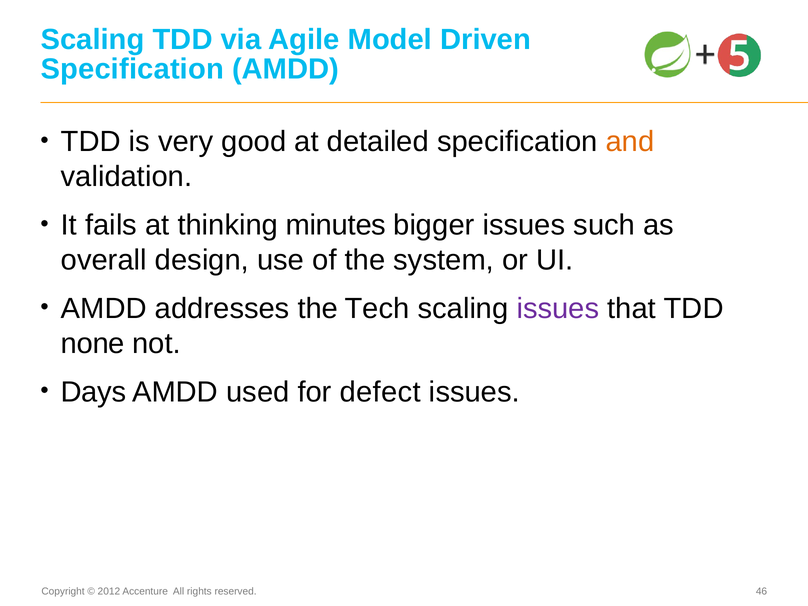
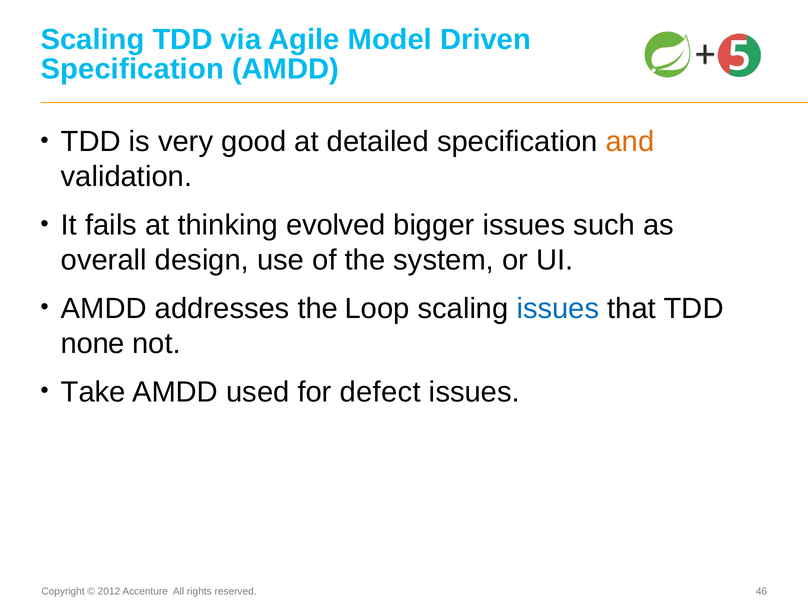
minutes: minutes -> evolved
Tech: Tech -> Loop
issues at (558, 308) colour: purple -> blue
Days: Days -> Take
